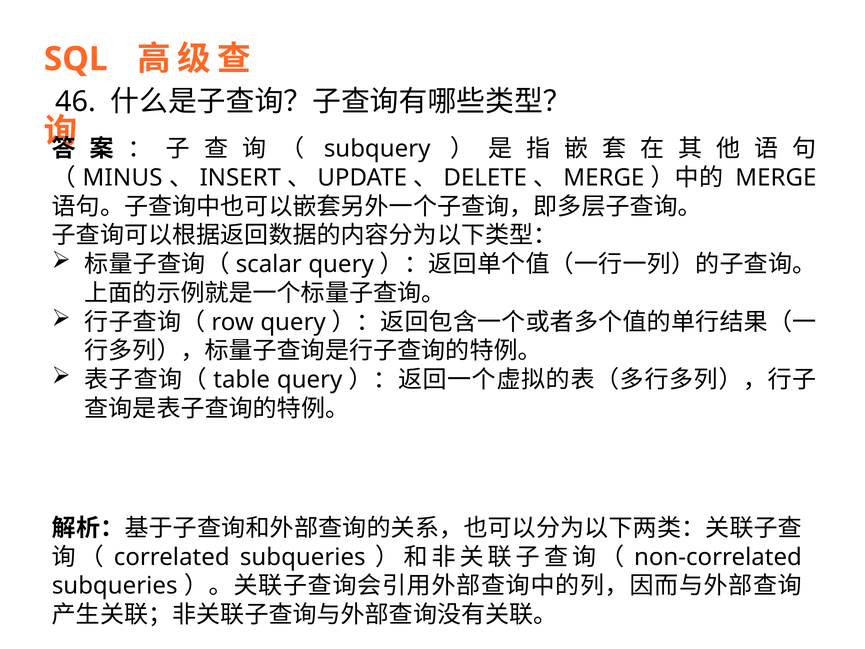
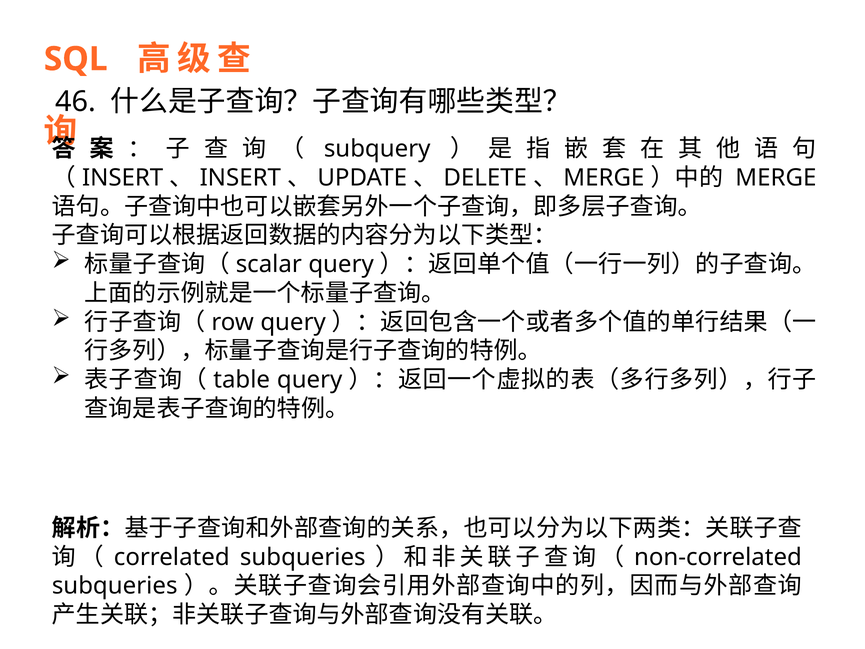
MINUS at (123, 178): MINUS -> INSERT
